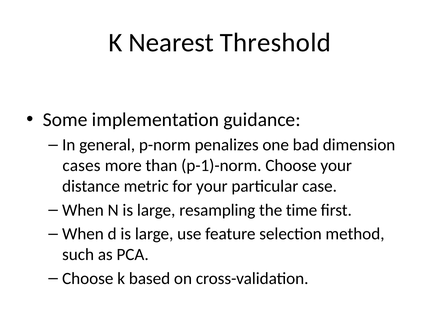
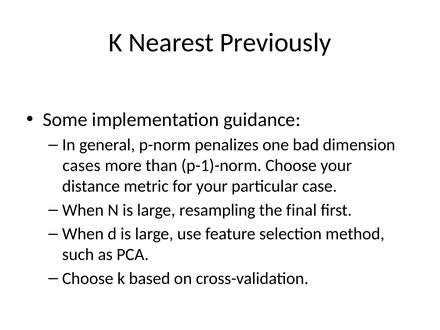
Threshold: Threshold -> Previously
time: time -> final
